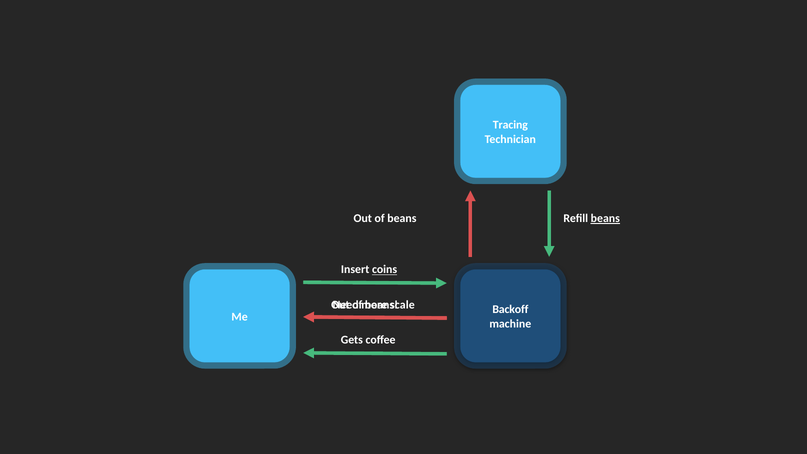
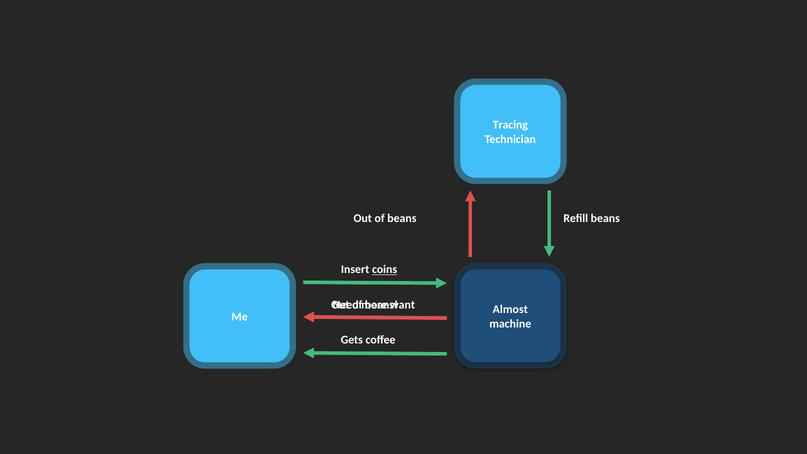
beans at (605, 218) underline: present -> none
scale: scale -> want
Backoff: Backoff -> Almost
